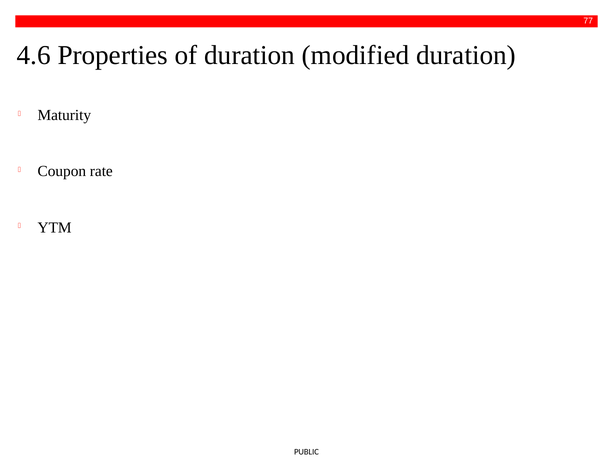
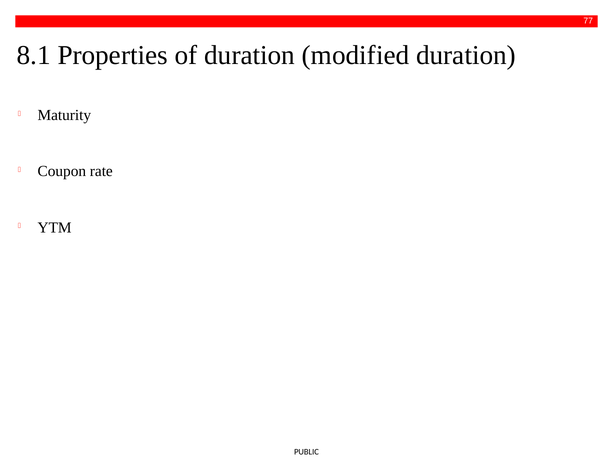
4.6: 4.6 -> 8.1
